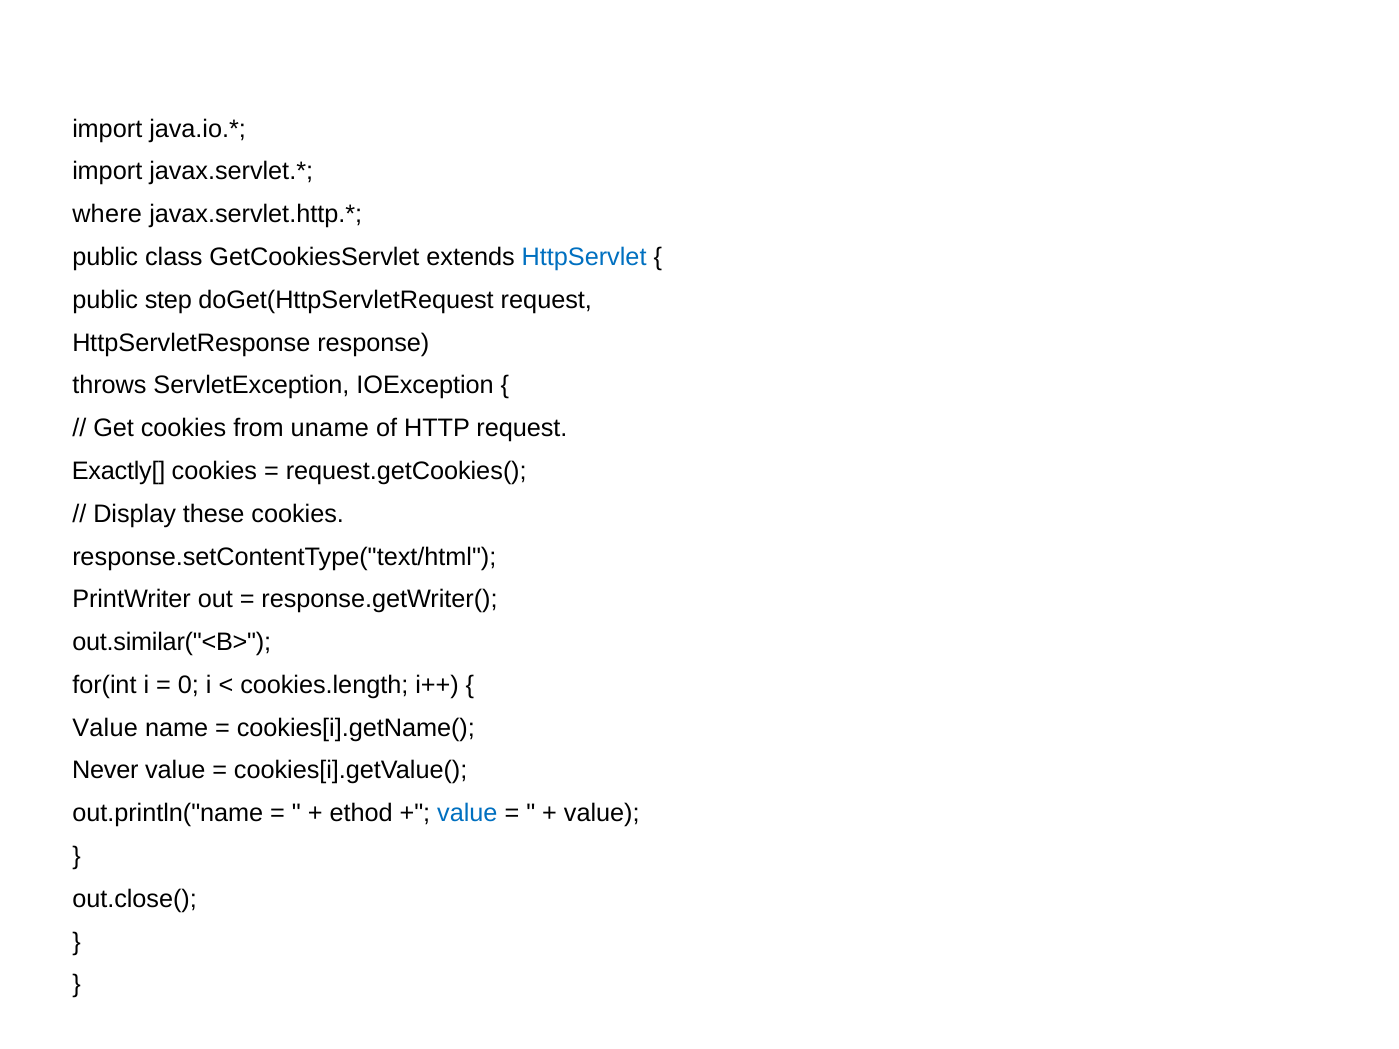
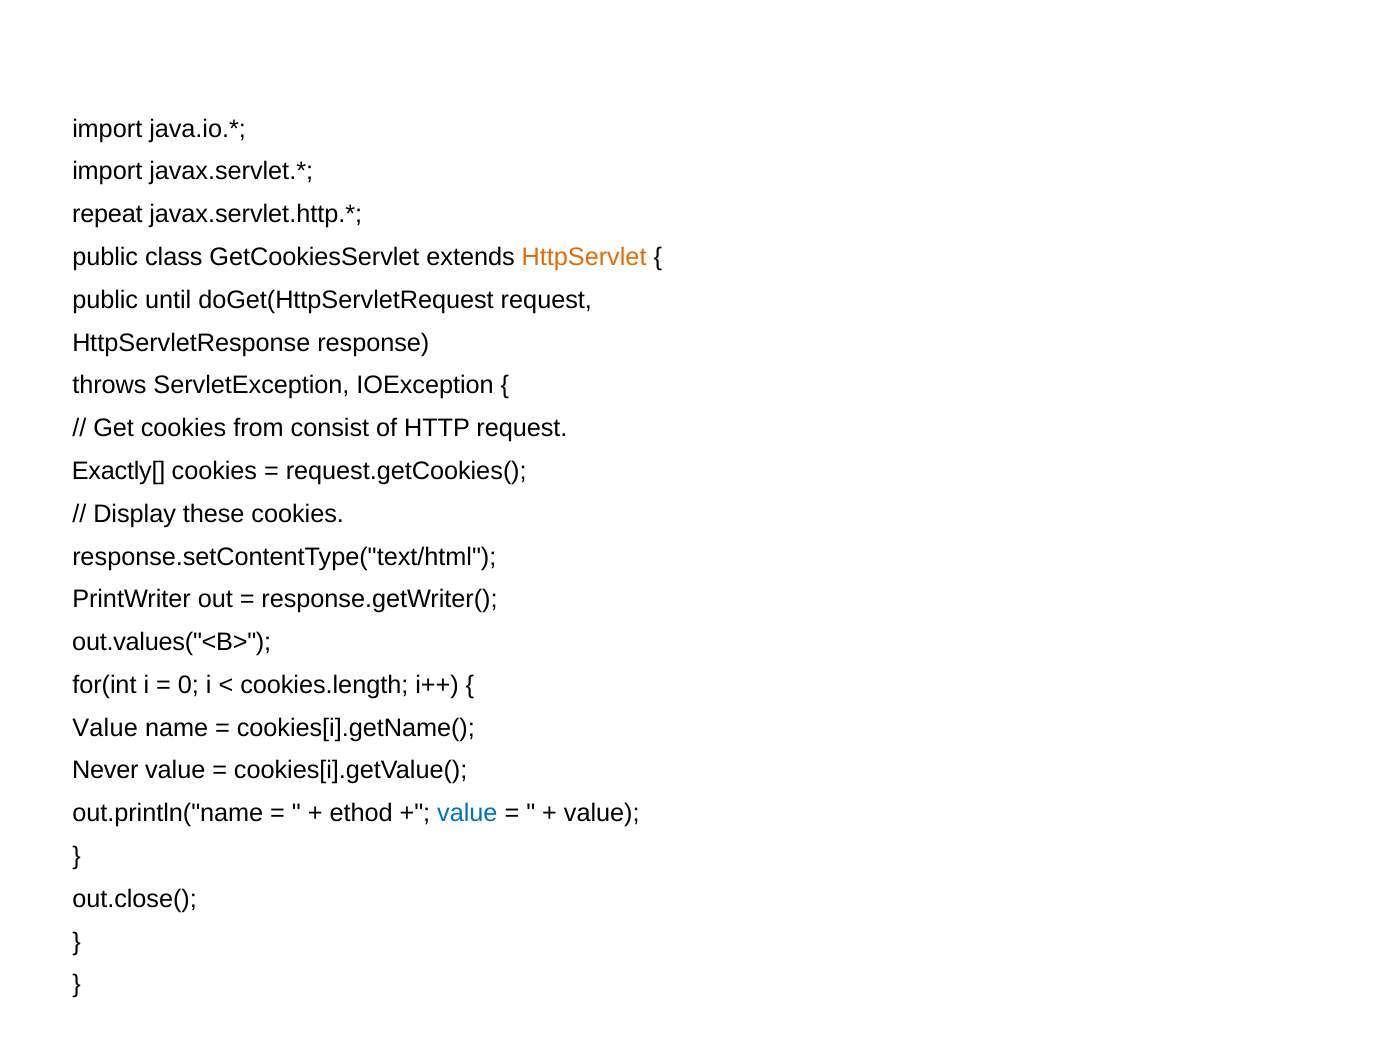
where: where -> repeat
HttpServlet colour: blue -> orange
step: step -> until
uname: uname -> consist
out.similar("<B>: out.similar("<B> -> out.values("<B>
